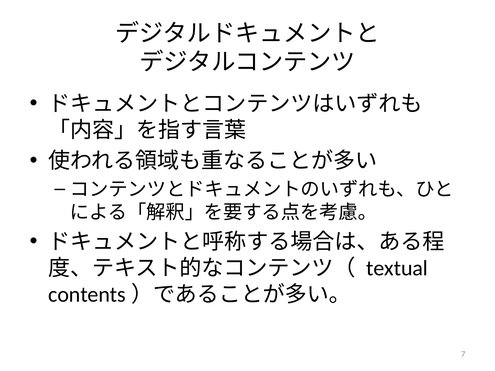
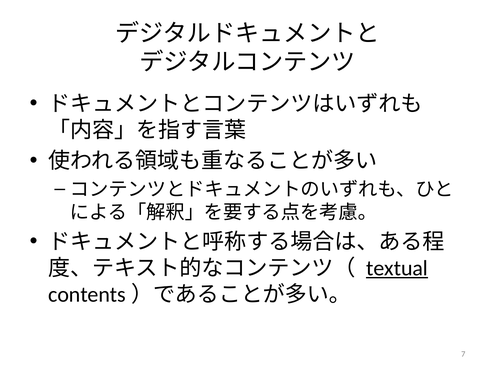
textual underline: none -> present
